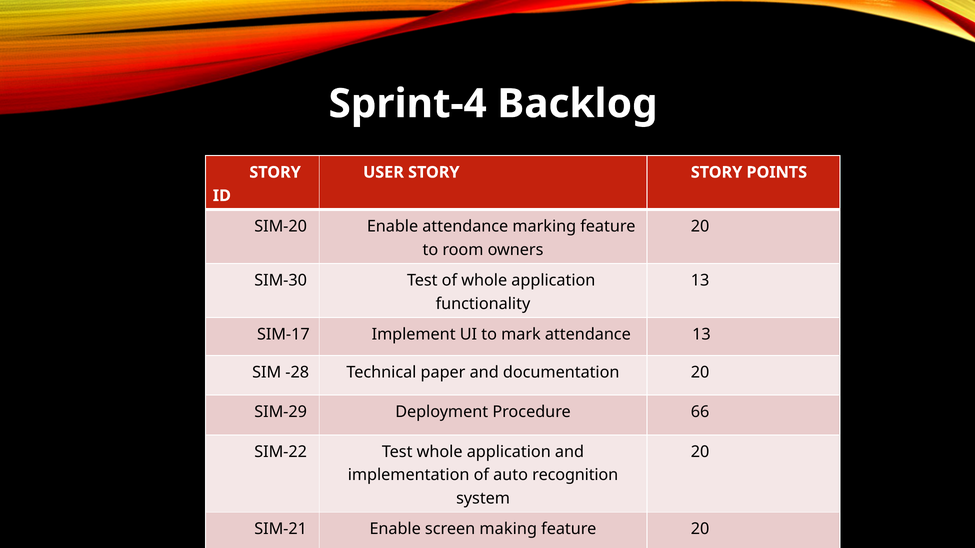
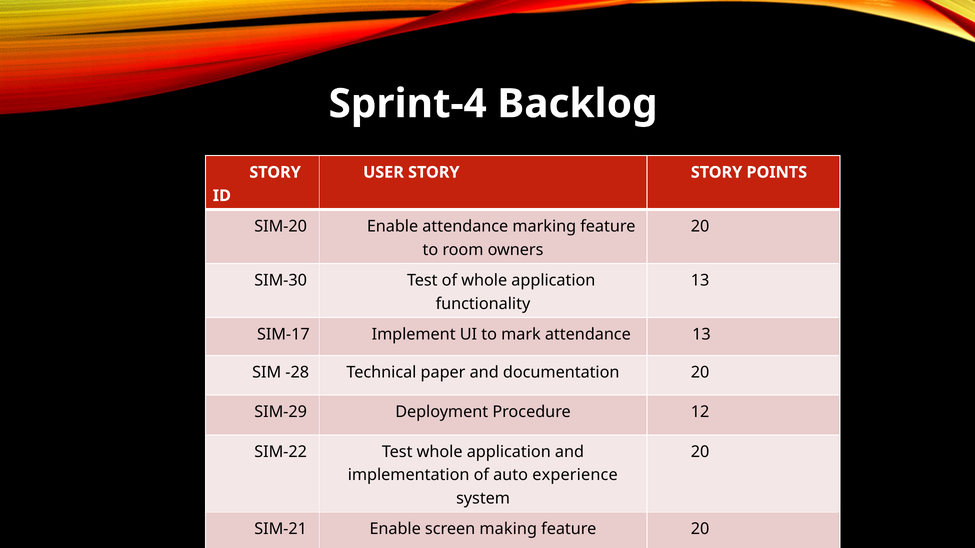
66: 66 -> 12
recognition: recognition -> experience
